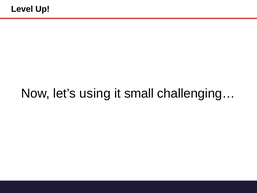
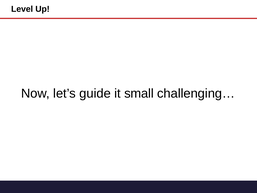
using: using -> guide
